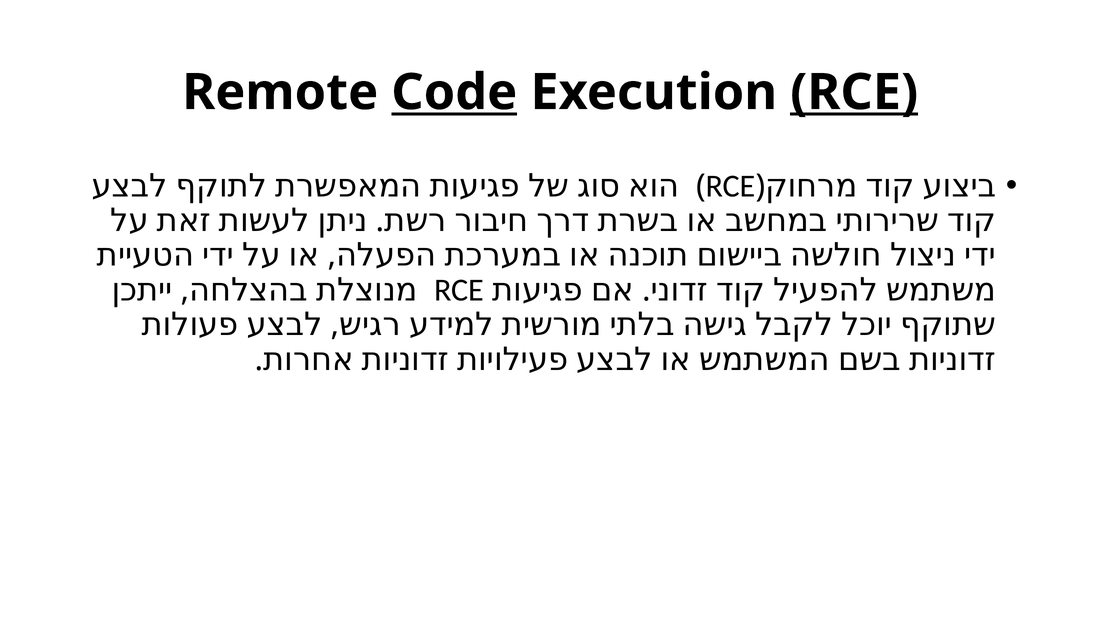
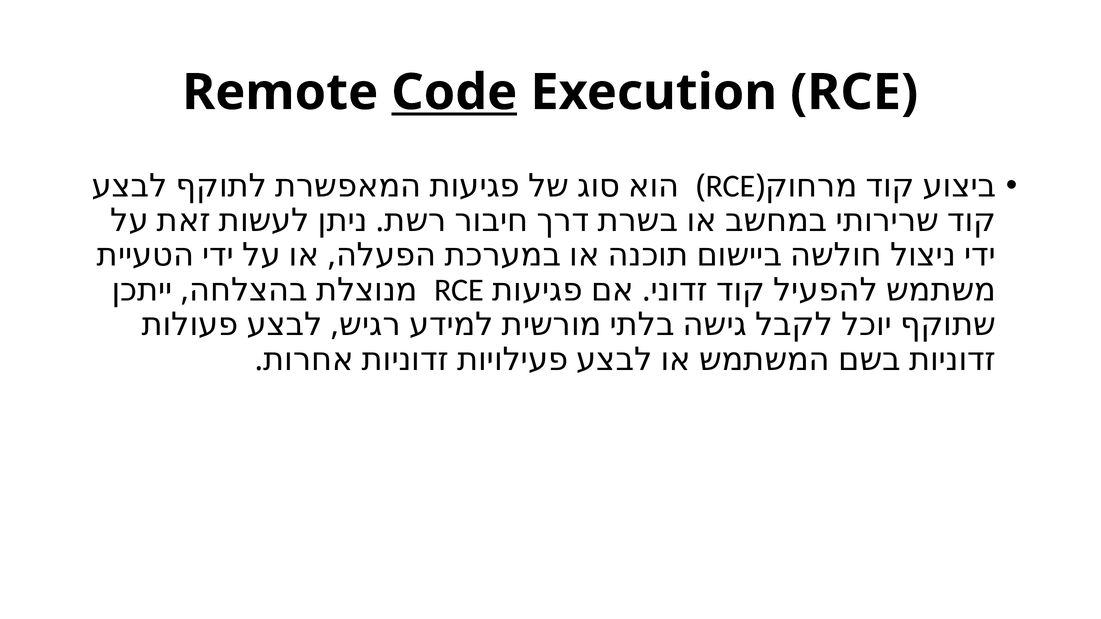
RCE at (854, 92) underline: present -> none
